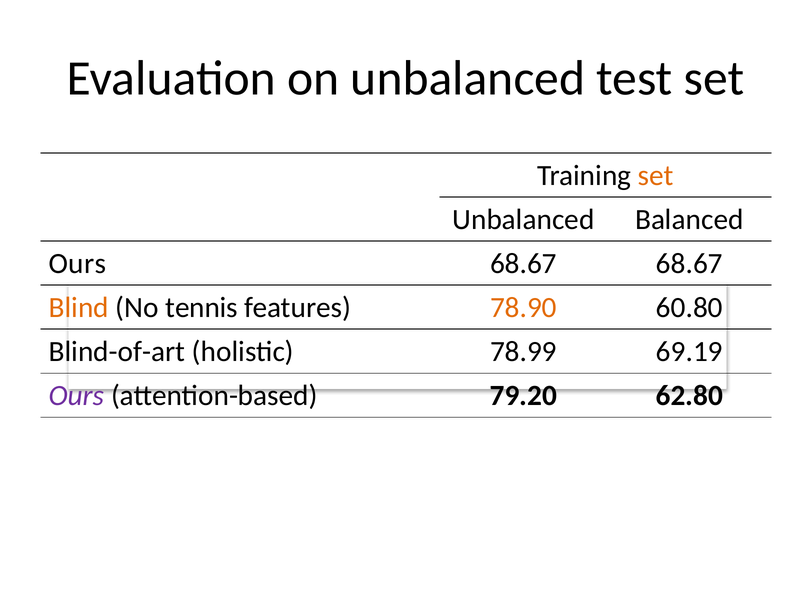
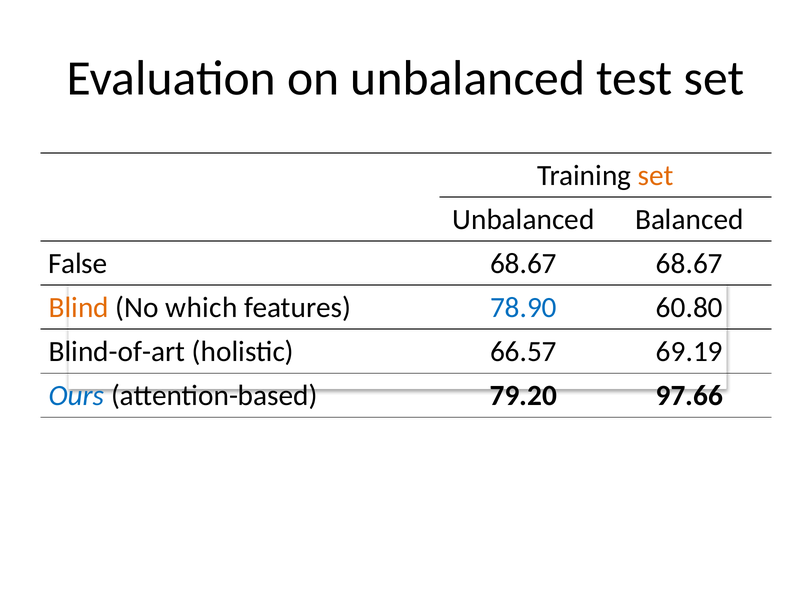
Ours at (77, 264): Ours -> False
tennis: tennis -> which
78.90 colour: orange -> blue
78.99: 78.99 -> 66.57
Ours at (77, 396) colour: purple -> blue
62.80: 62.80 -> 97.66
